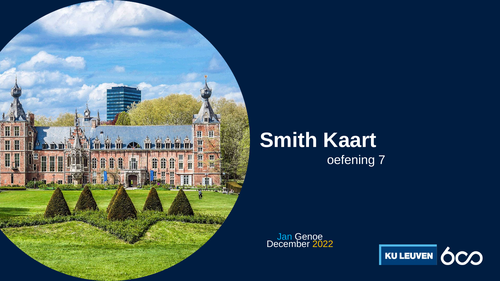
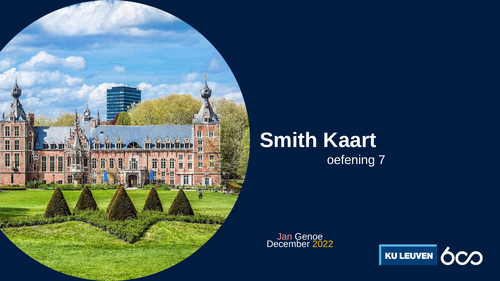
Jan colour: light blue -> pink
